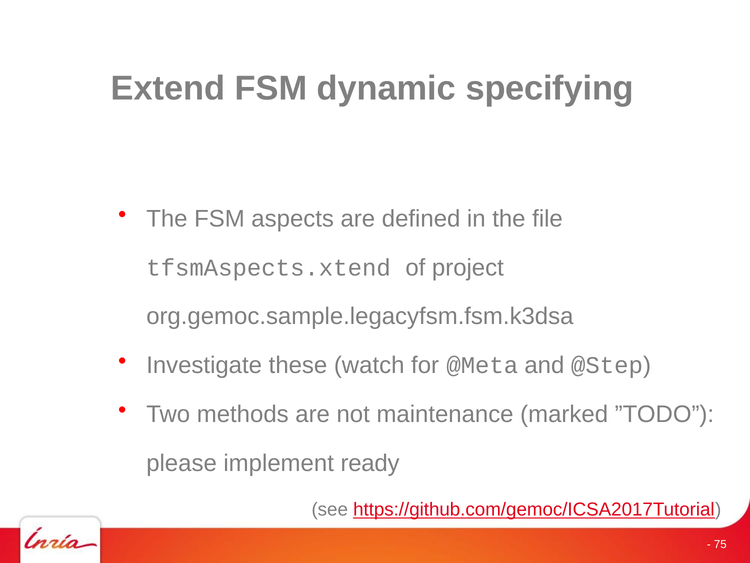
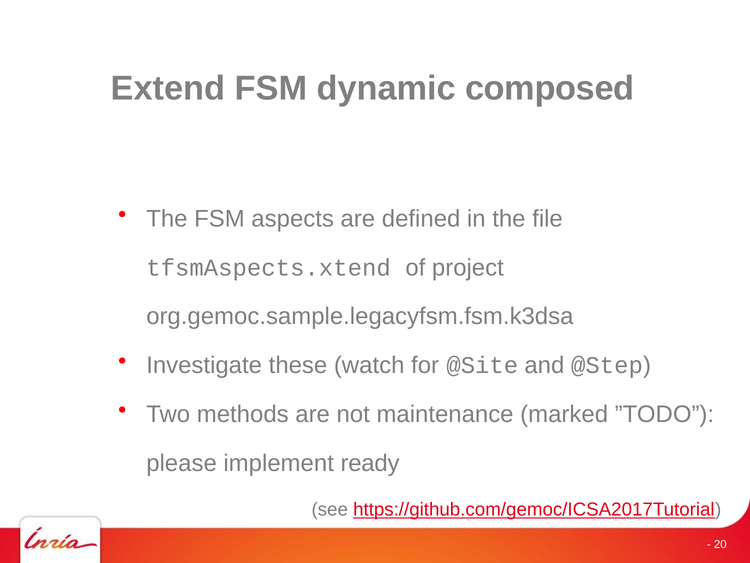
specifying: specifying -> composed
@Meta: @Meta -> @Site
75: 75 -> 20
